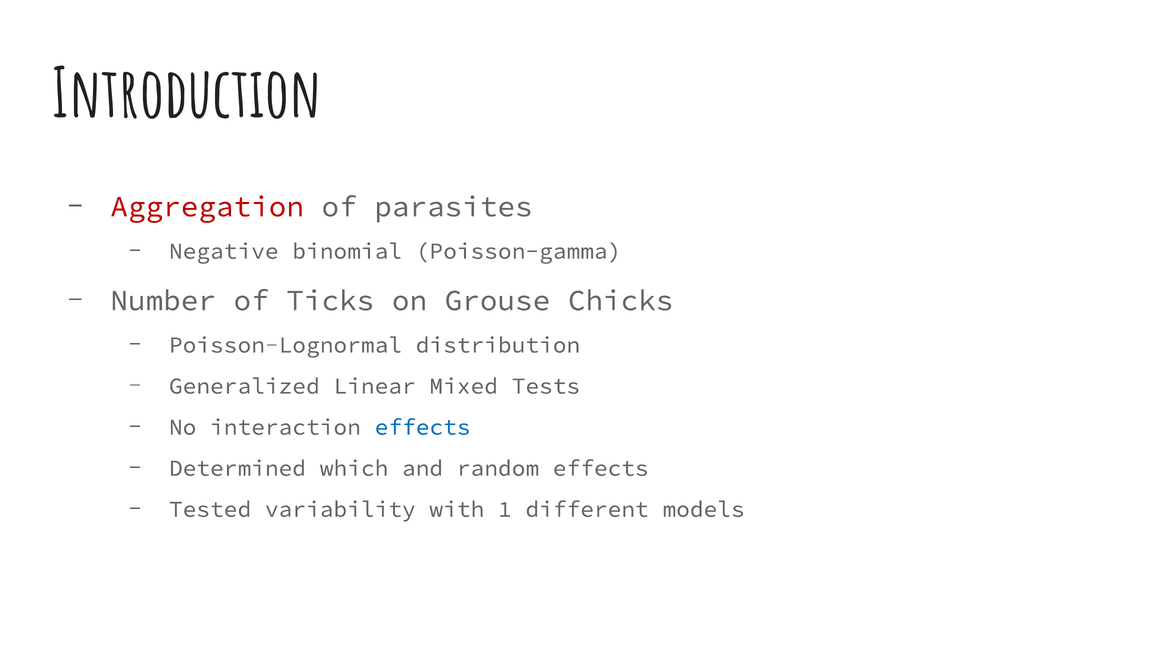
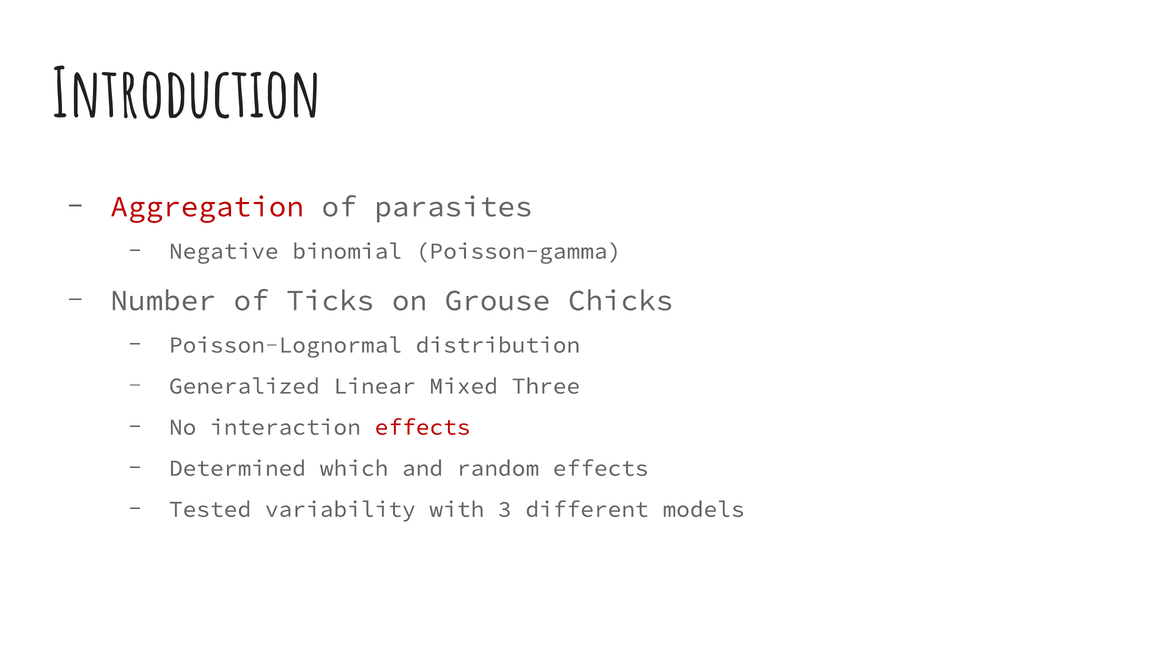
Tests: Tests -> Three
effects at (423, 427) colour: blue -> red
1: 1 -> 3
